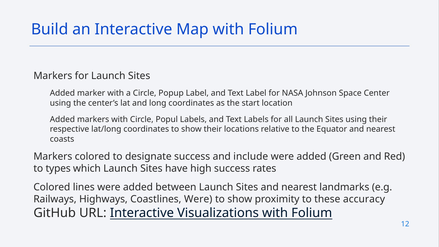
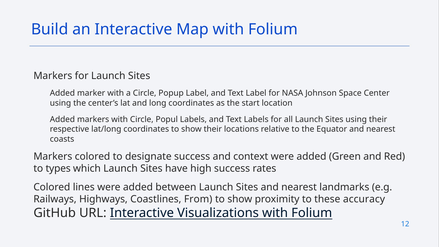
include: include -> context
Coastlines Were: Were -> From
